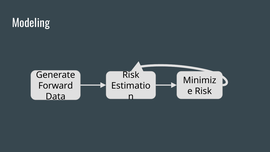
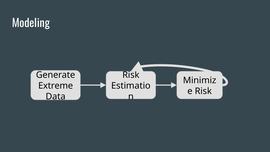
Forward: Forward -> Extreme
